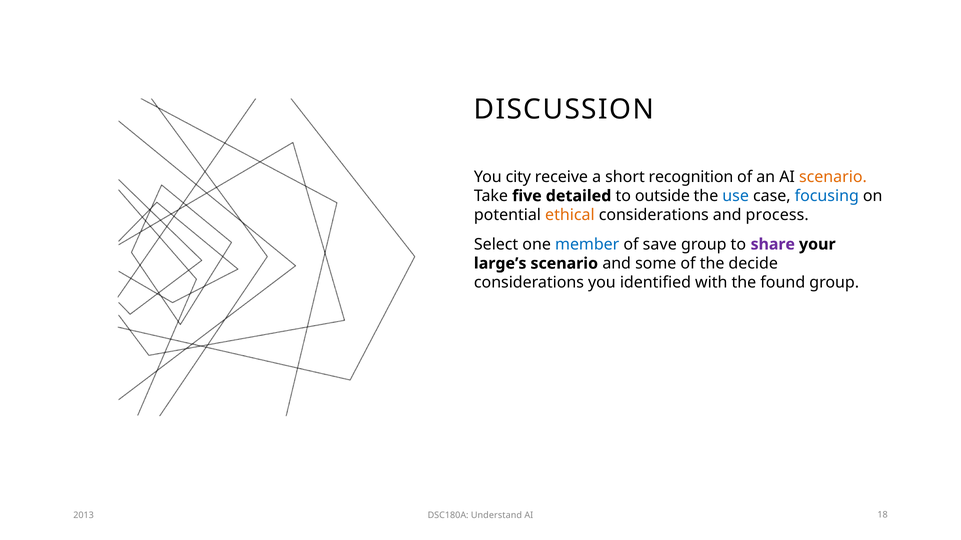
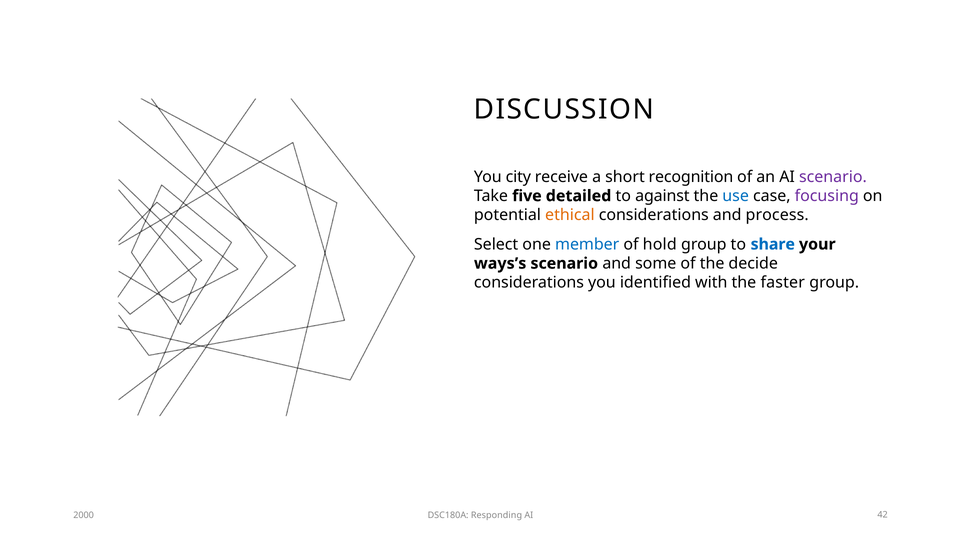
scenario at (833, 177) colour: orange -> purple
outside: outside -> against
focusing colour: blue -> purple
save: save -> hold
share colour: purple -> blue
large’s: large’s -> ways’s
found: found -> faster
2013: 2013 -> 2000
Understand: Understand -> Responding
18: 18 -> 42
